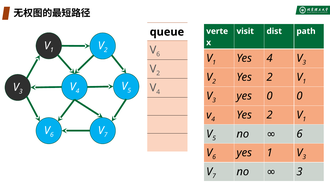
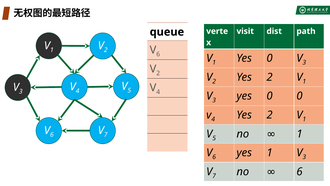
1 Yes 4: 4 -> 0
6 at (300, 134): 6 -> 1
3 at (300, 171): 3 -> 6
